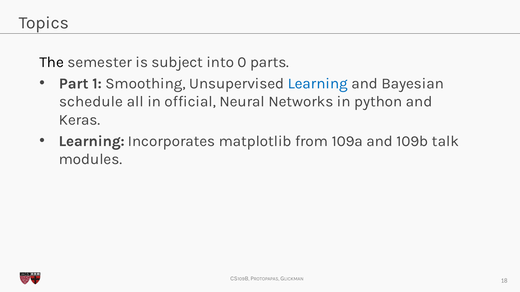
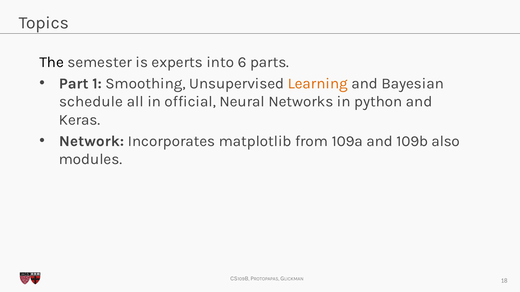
subject: subject -> experts
0: 0 -> 6
Learning at (318, 84) colour: blue -> orange
Learning at (92, 141): Learning -> Network
talk: talk -> also
